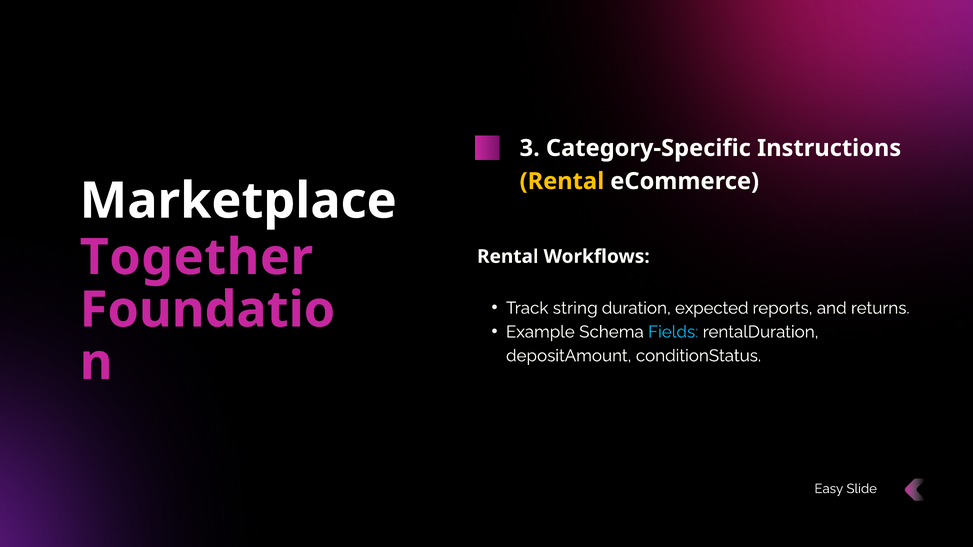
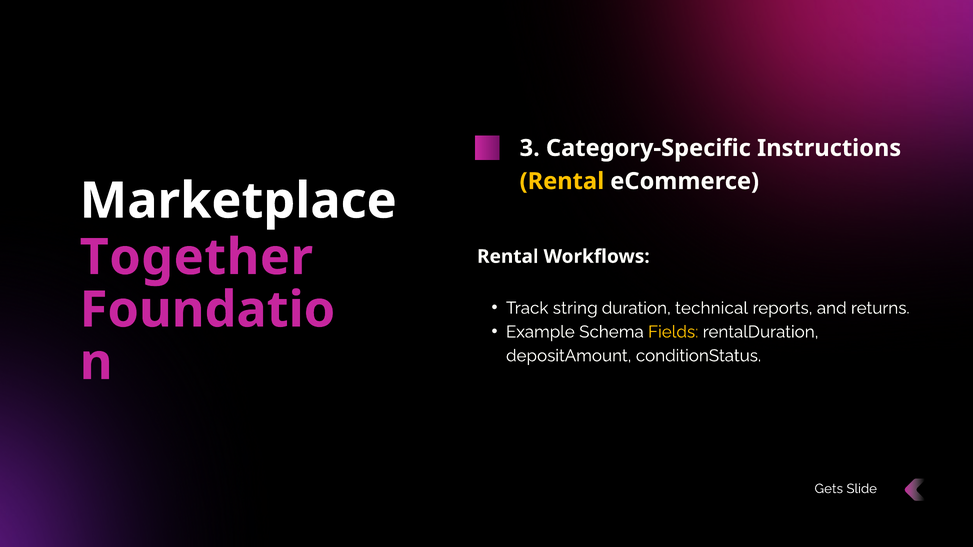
expected: expected -> technical
Fields colour: light blue -> yellow
Easy: Easy -> Gets
